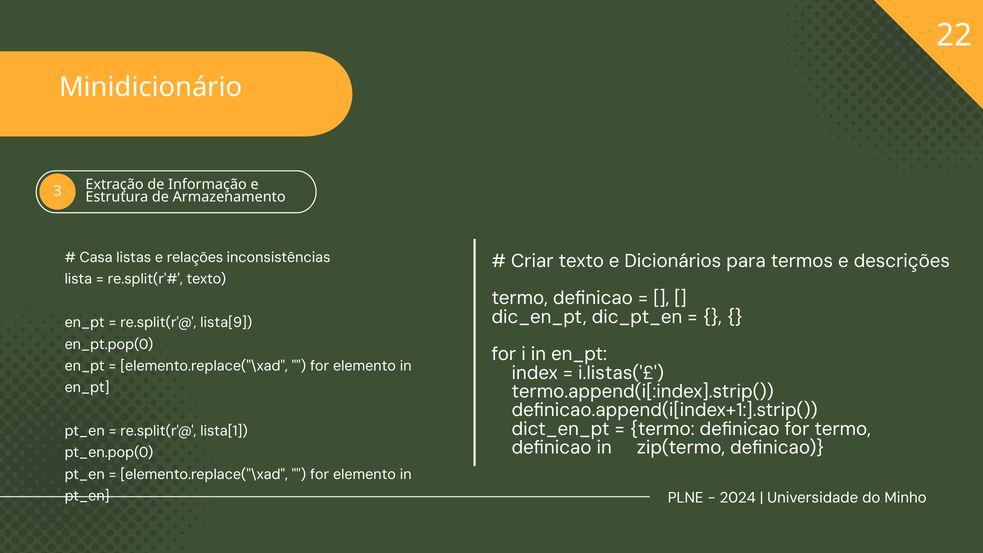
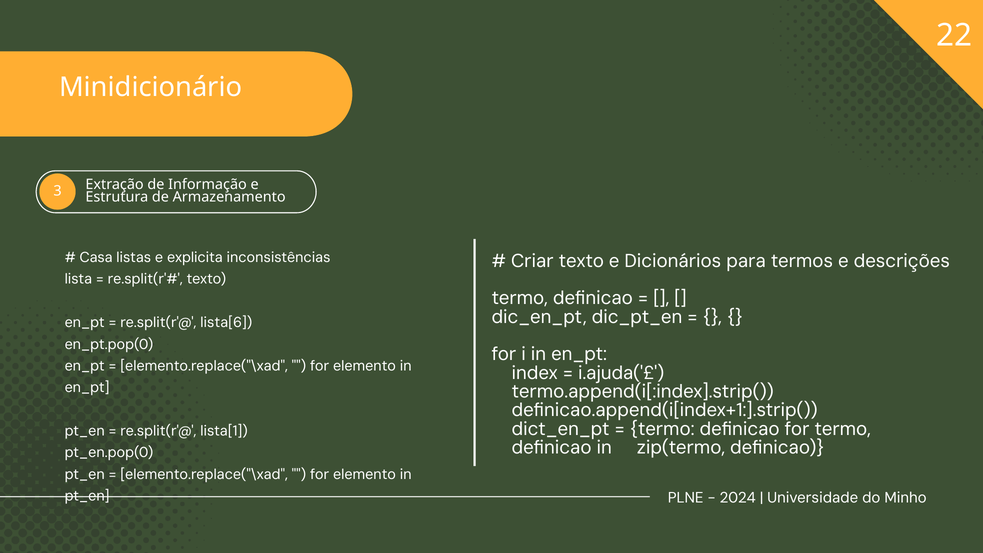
relações: relações -> explicita
lista[9: lista[9 -> lista[6
i.listas('£: i.listas('£ -> i.ajuda('£
